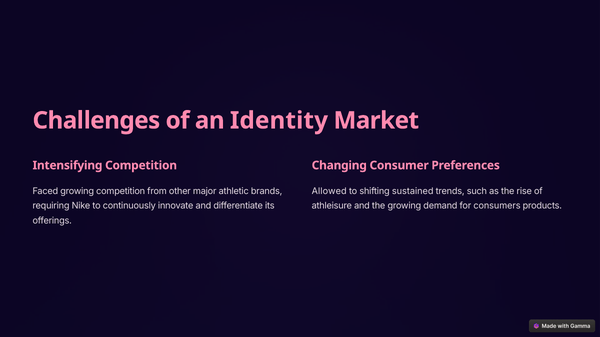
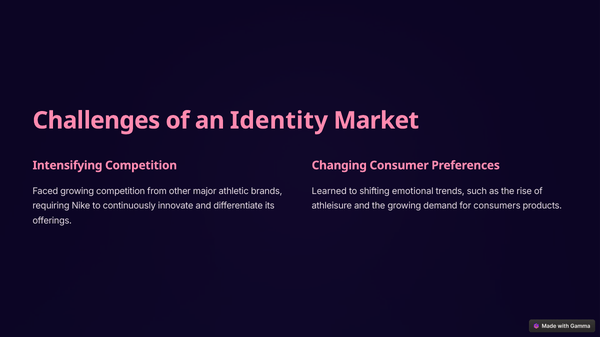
Allowed: Allowed -> Learned
sustained: sustained -> emotional
